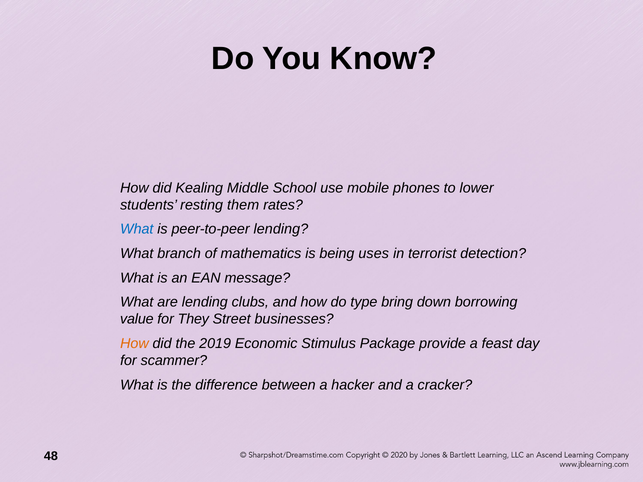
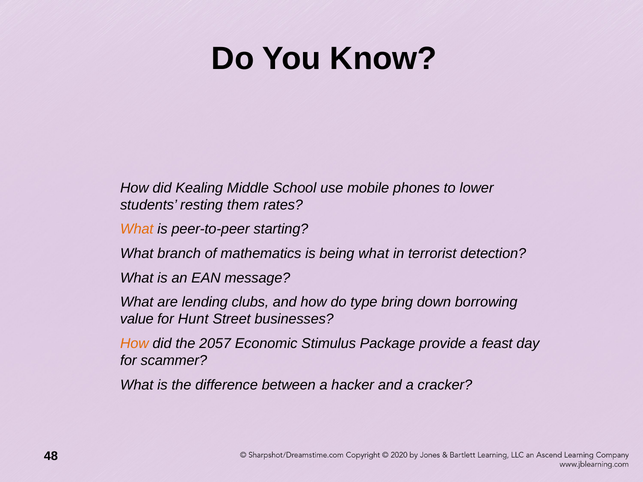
What at (137, 229) colour: blue -> orange
peer-to-peer lending: lending -> starting
being uses: uses -> what
They: They -> Hunt
2019: 2019 -> 2057
